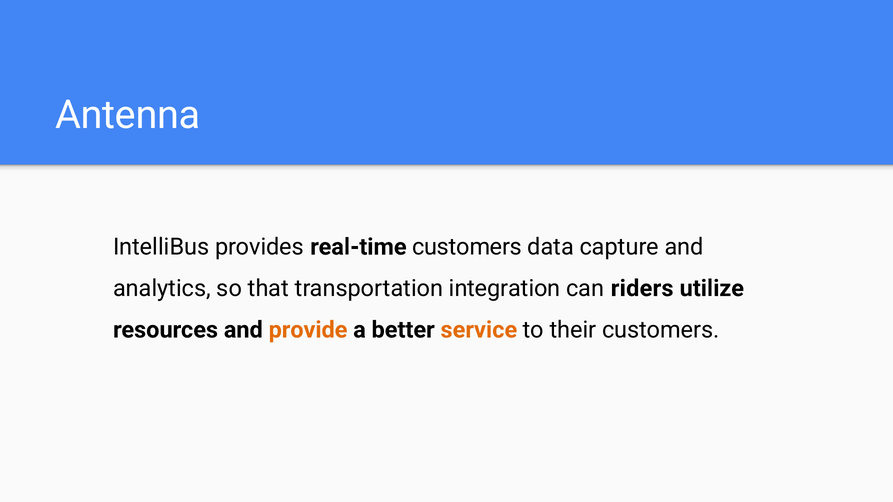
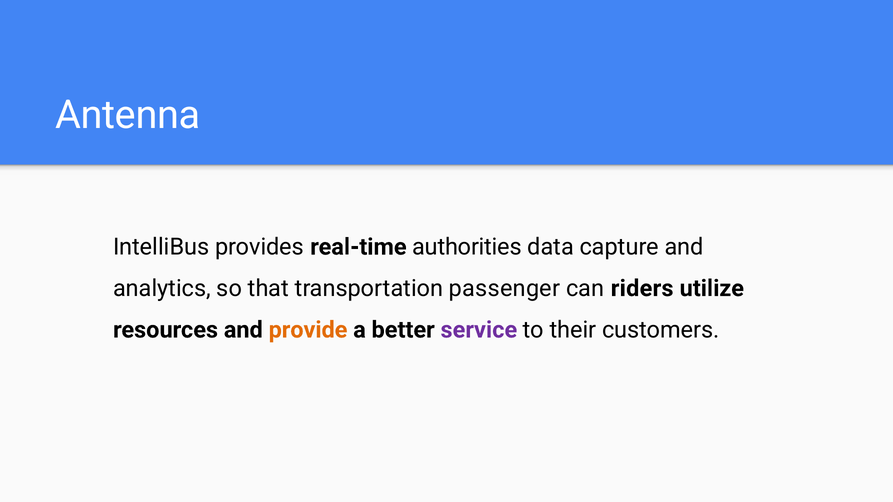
real-time customers: customers -> authorities
integration: integration -> passenger
service colour: orange -> purple
